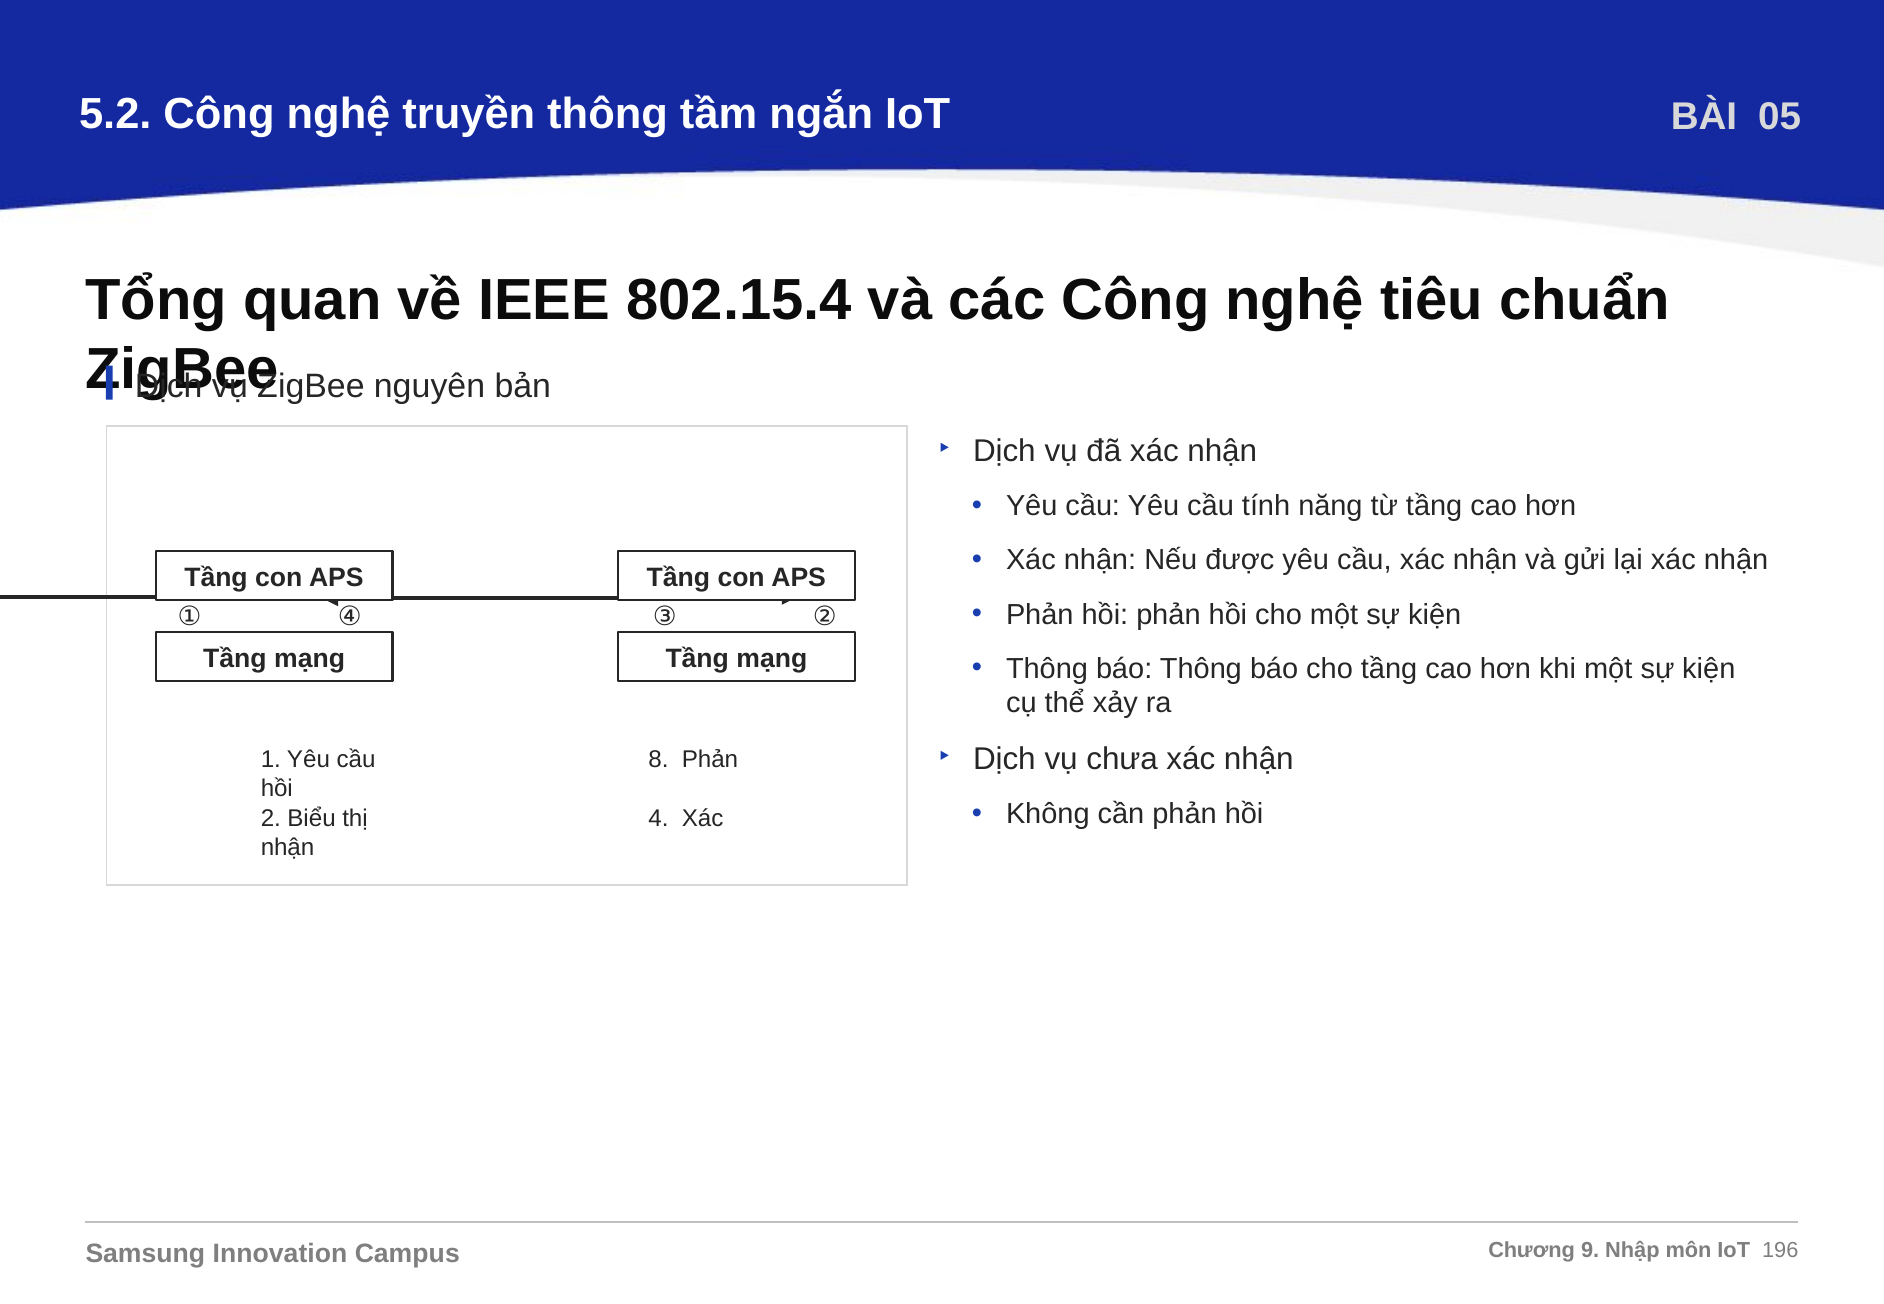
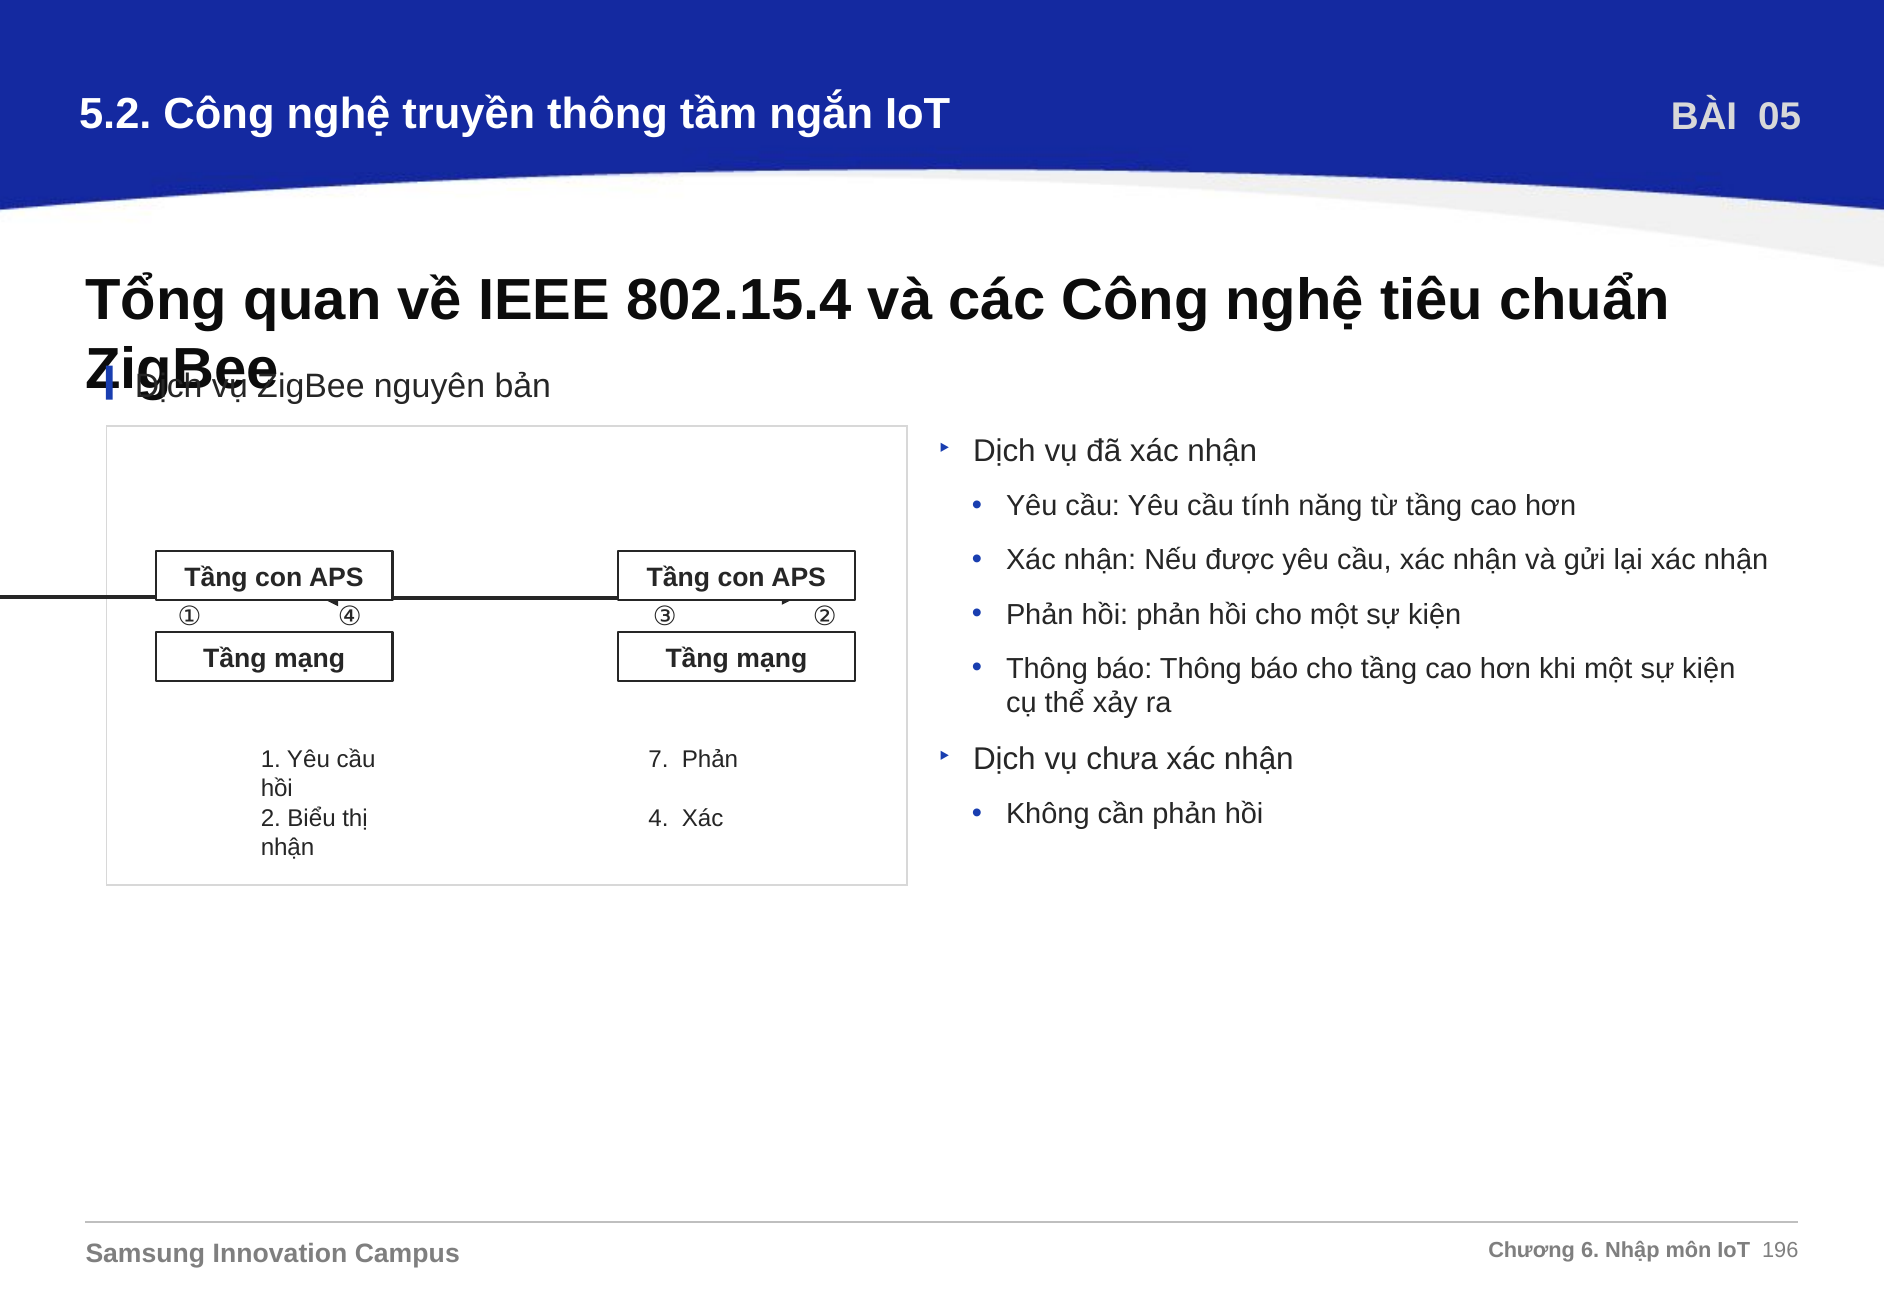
8: 8 -> 7
9: 9 -> 6
